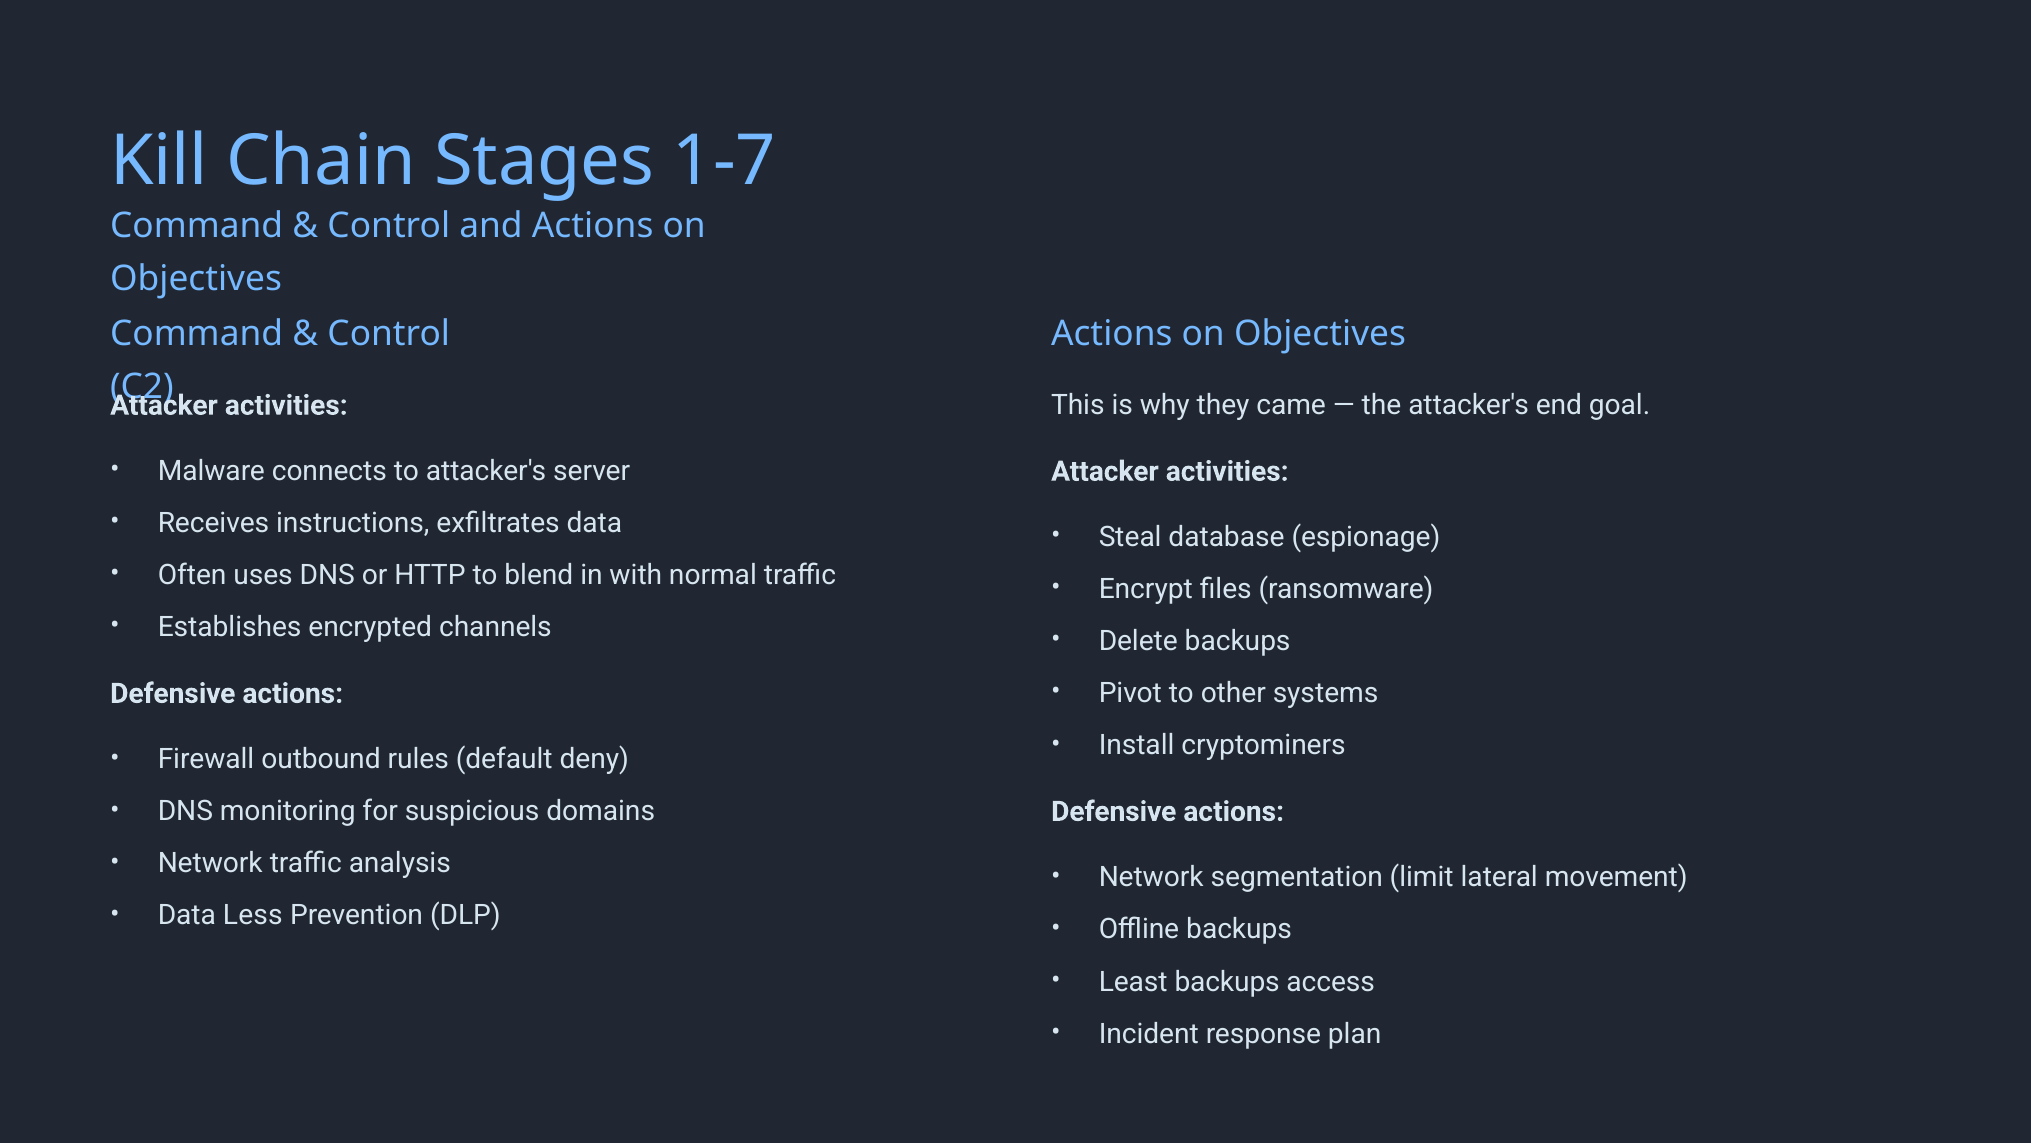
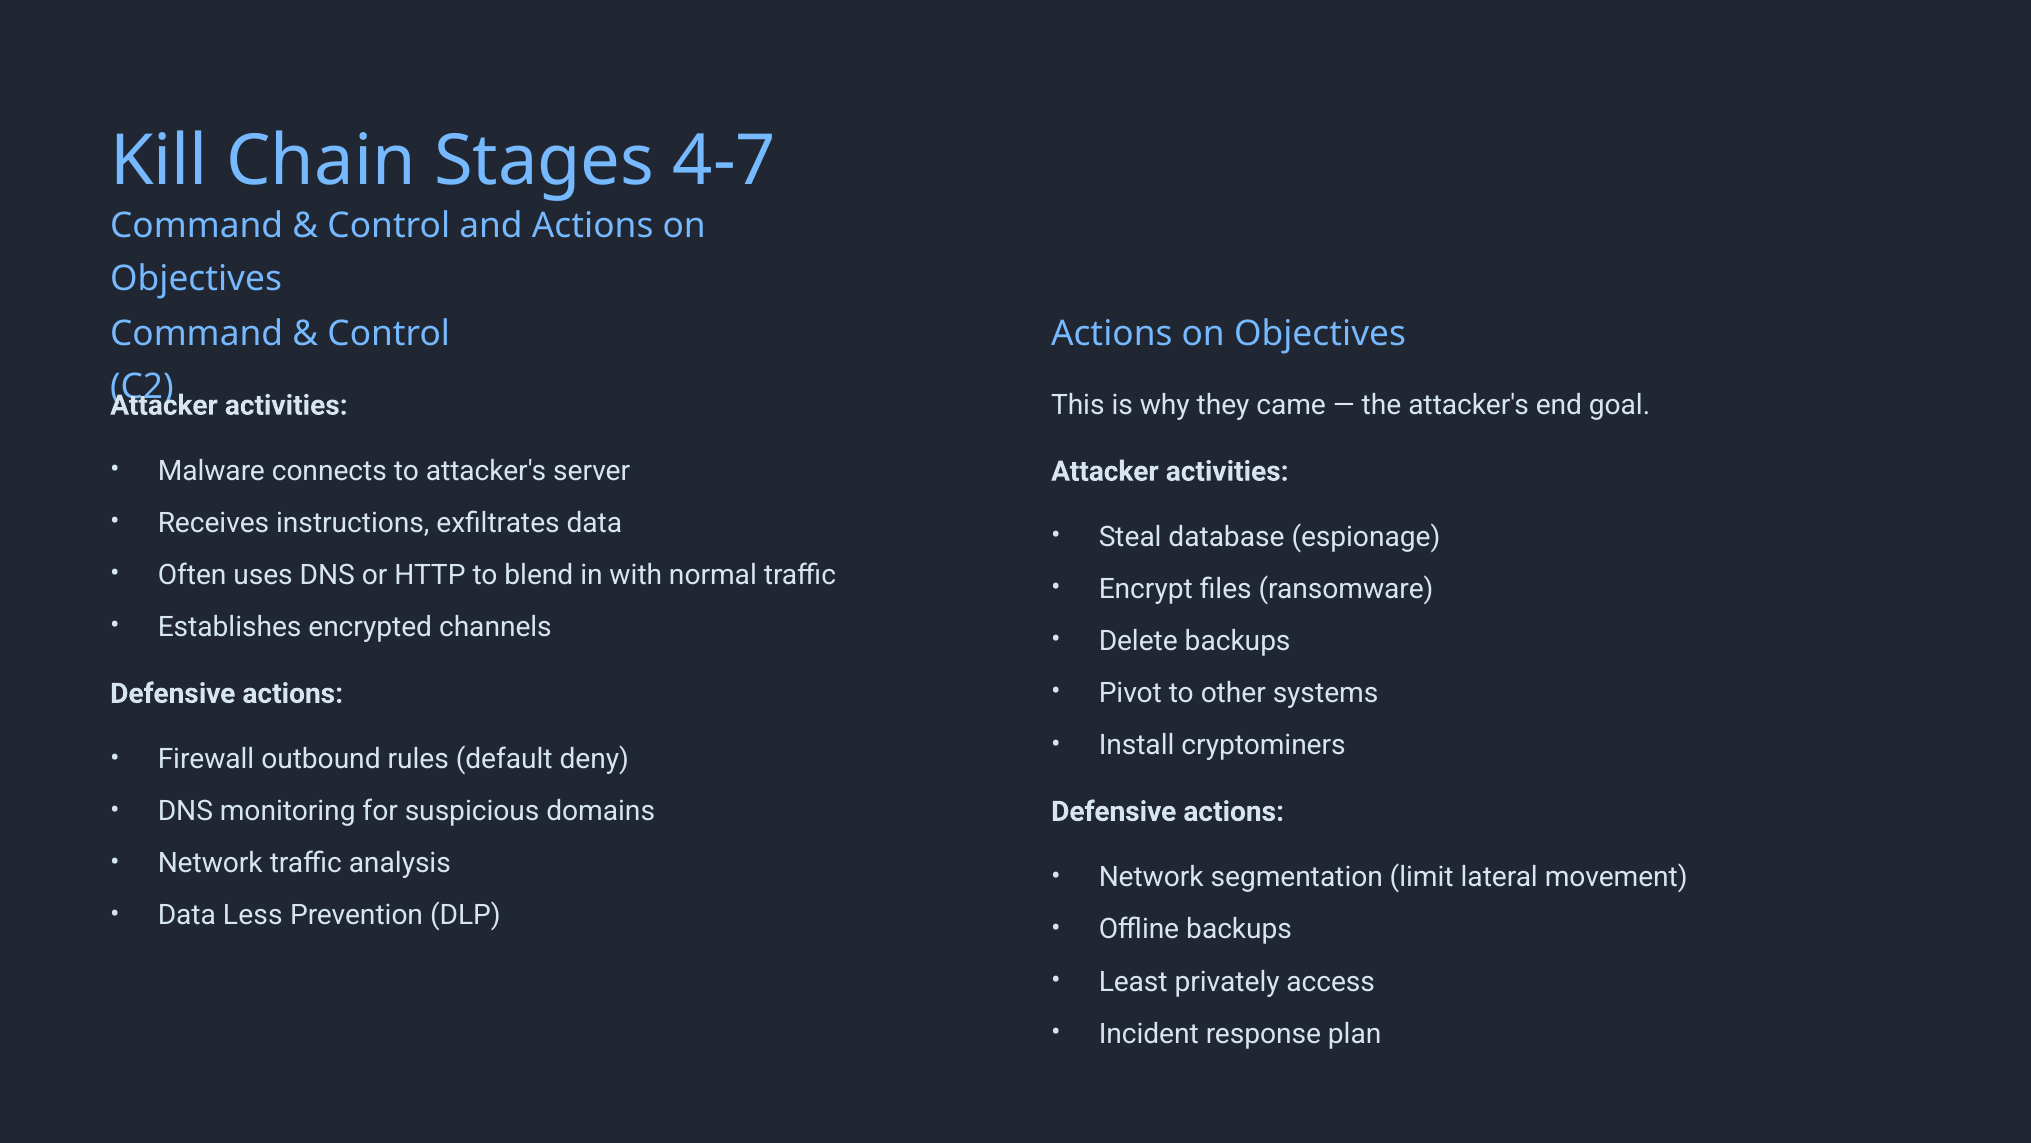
1-7: 1-7 -> 4-7
Least backups: backups -> privately
